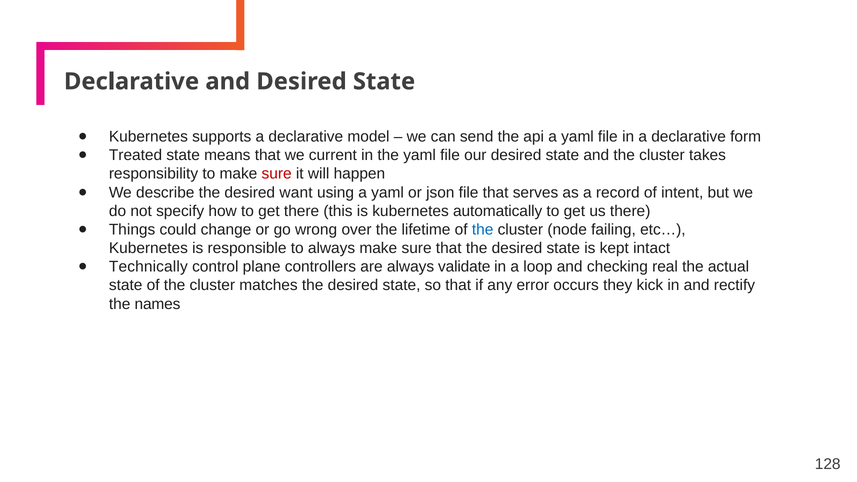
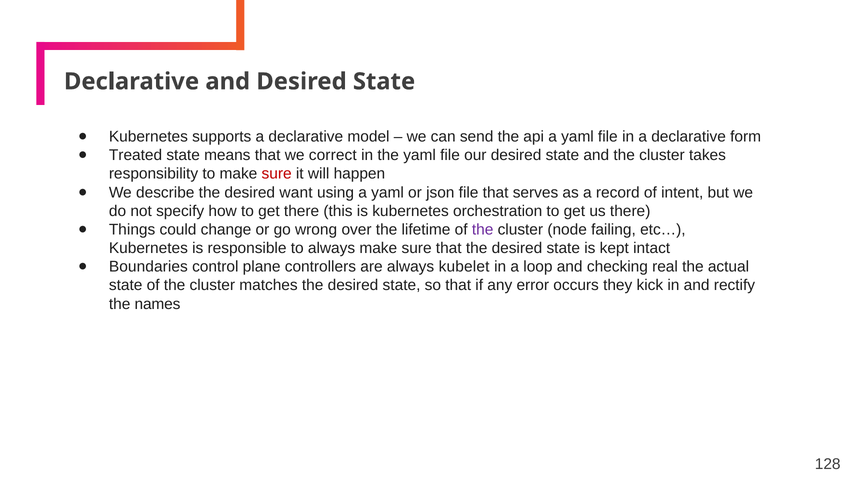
current: current -> correct
automatically: automatically -> orchestration
the at (483, 230) colour: blue -> purple
Technically: Technically -> Boundaries
validate: validate -> kubelet
